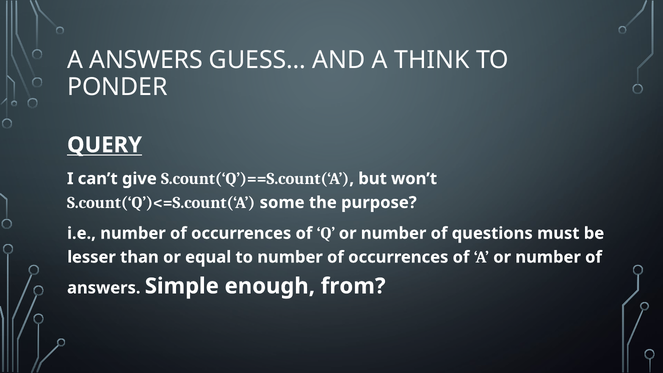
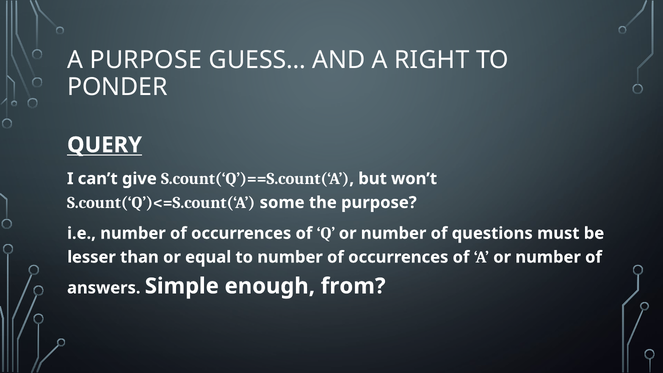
A ANSWERS: ANSWERS -> PURPOSE
THINK: THINK -> RIGHT
